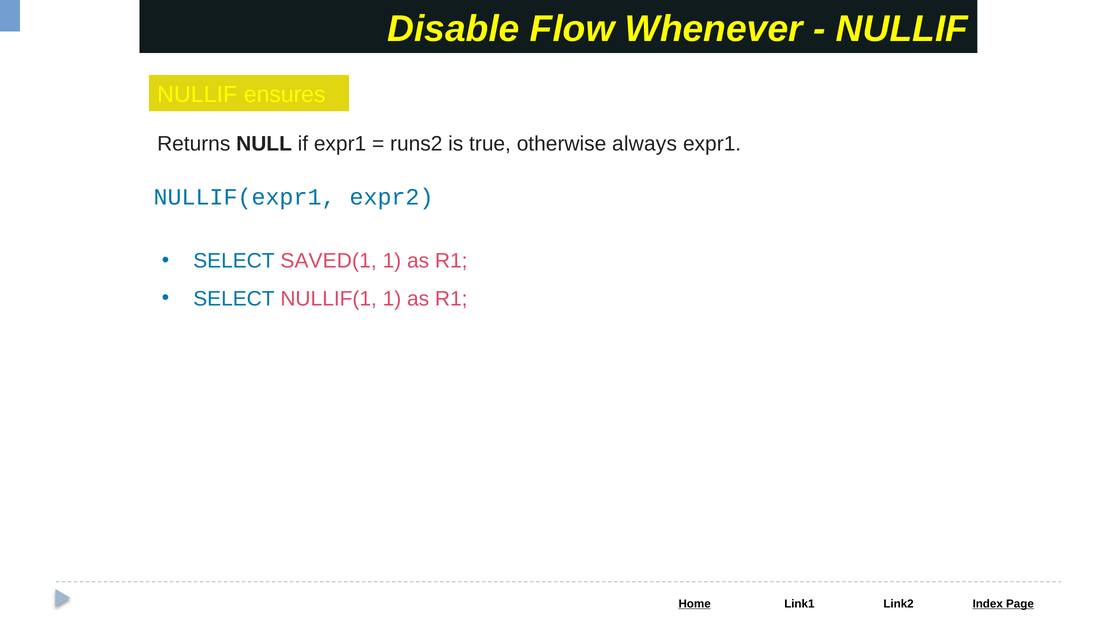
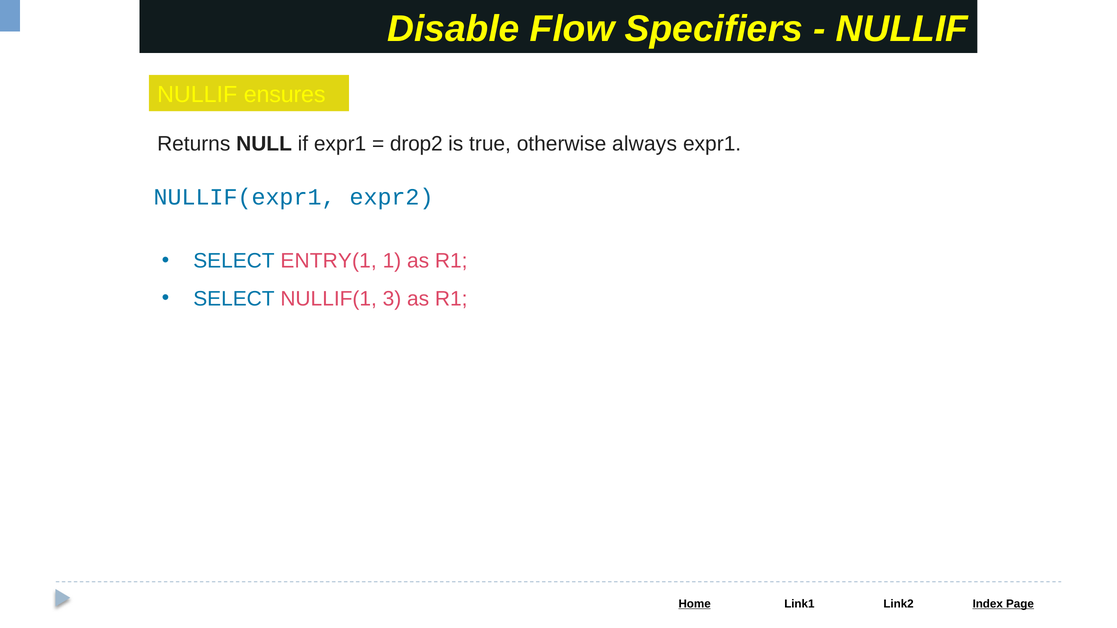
Whenever: Whenever -> Specifiers
runs2: runs2 -> drop2
SAVED(1: SAVED(1 -> ENTRY(1
NULLIF(1 1: 1 -> 3
